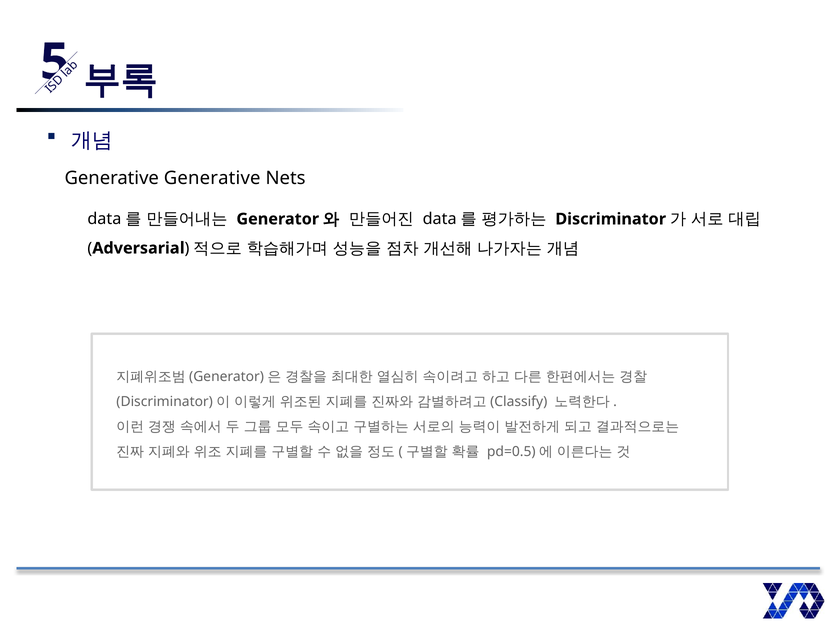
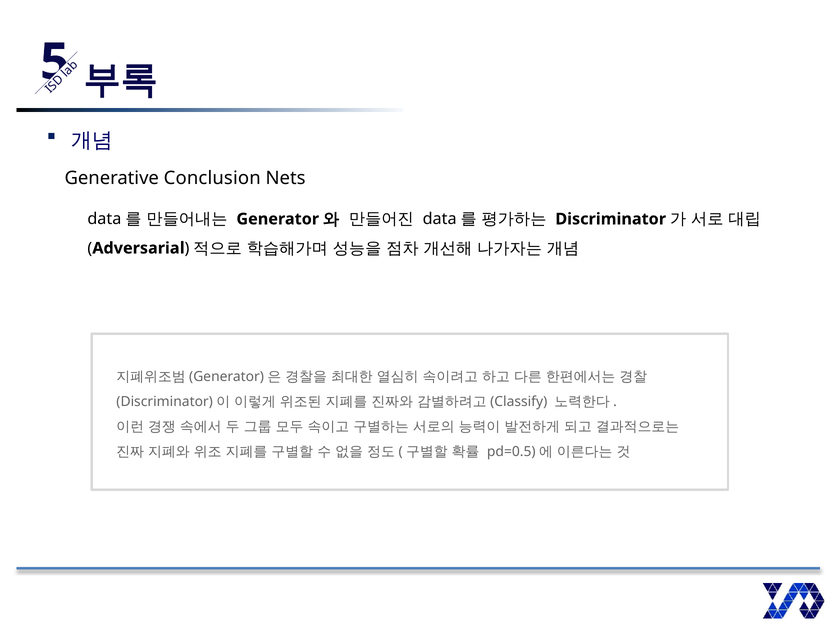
Generative Generative: Generative -> Conclusion
